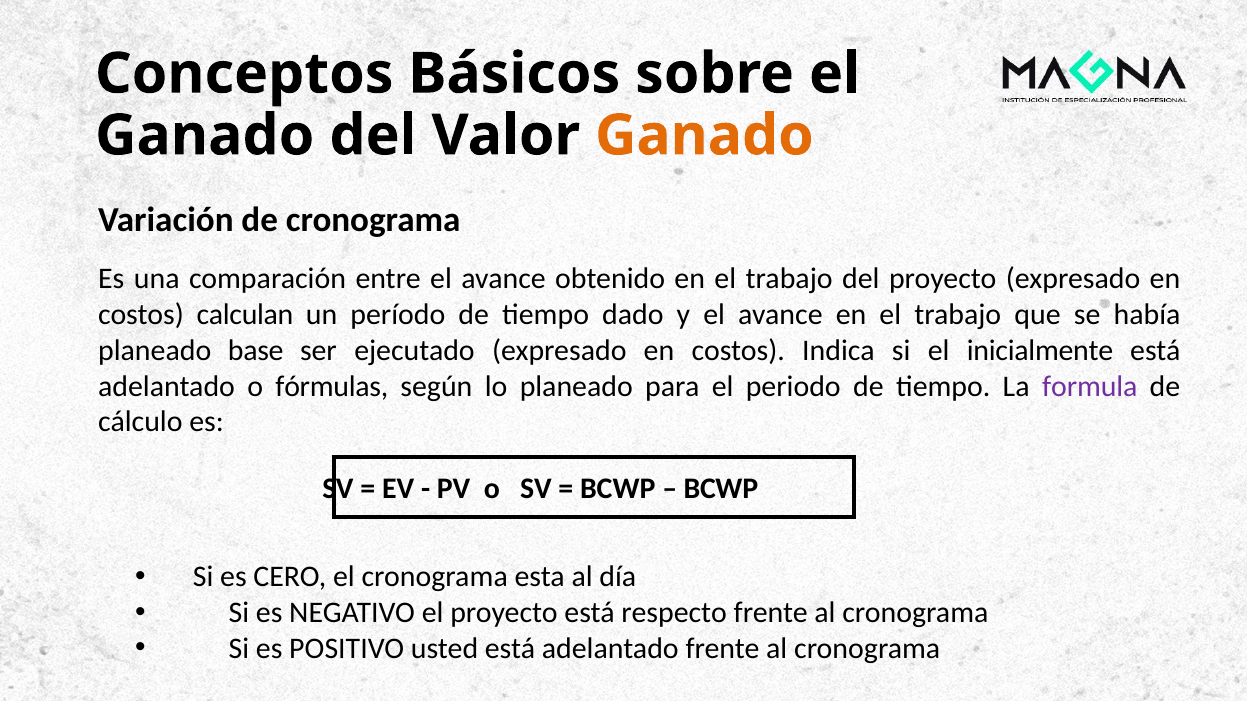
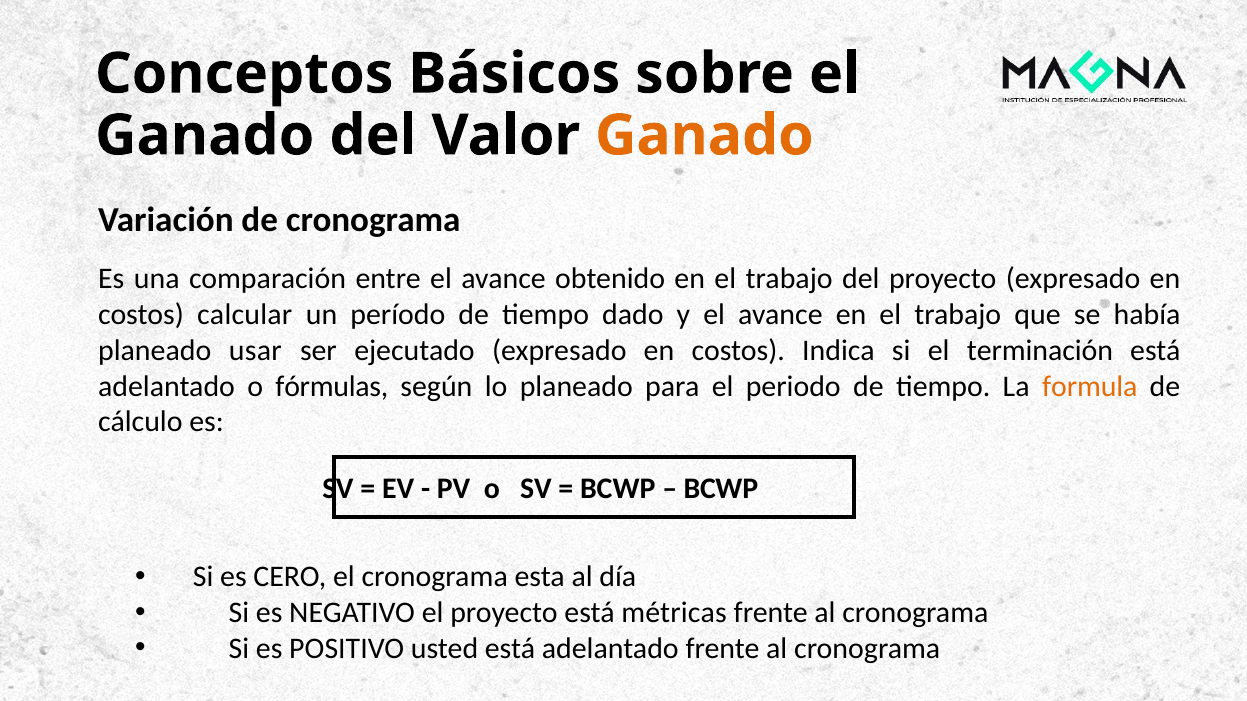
calculan: calculan -> calcular
base: base -> usar
inicialmente: inicialmente -> terminación
formula colour: purple -> orange
respecto: respecto -> métricas
